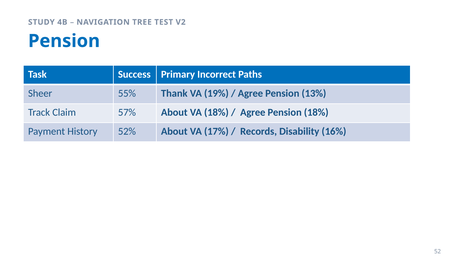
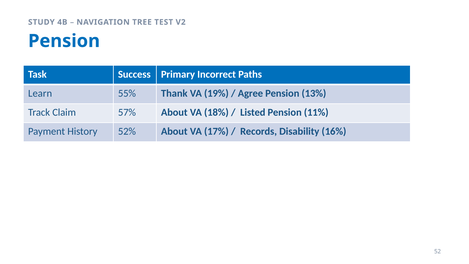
Sheer: Sheer -> Learn
Agree at (253, 112): Agree -> Listed
Pension 18%: 18% -> 11%
